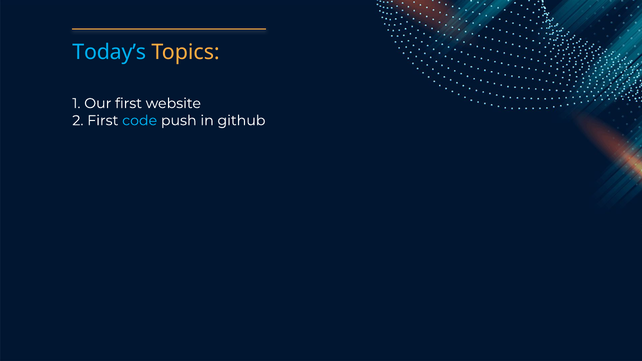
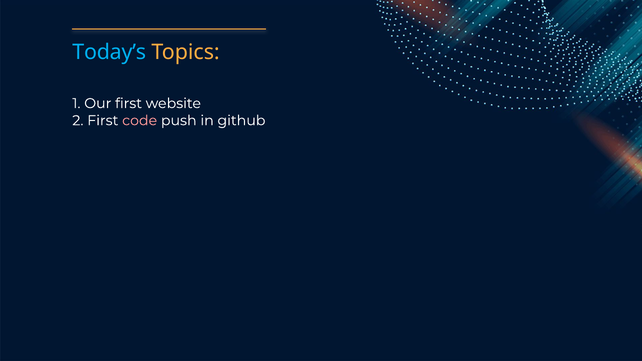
code colour: light blue -> pink
